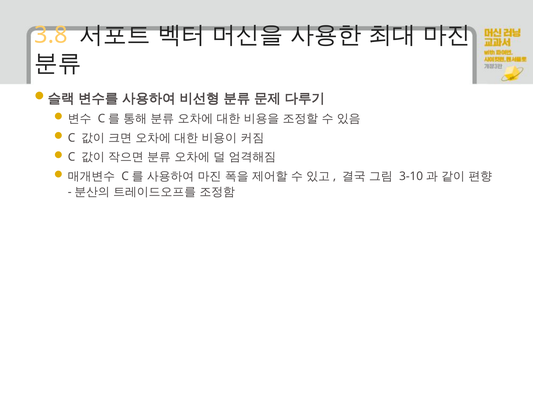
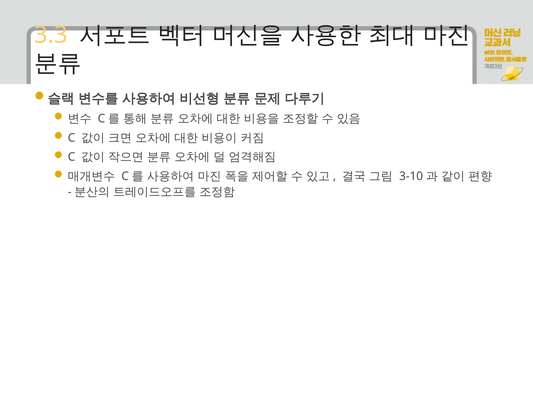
3.8: 3.8 -> 3.3
